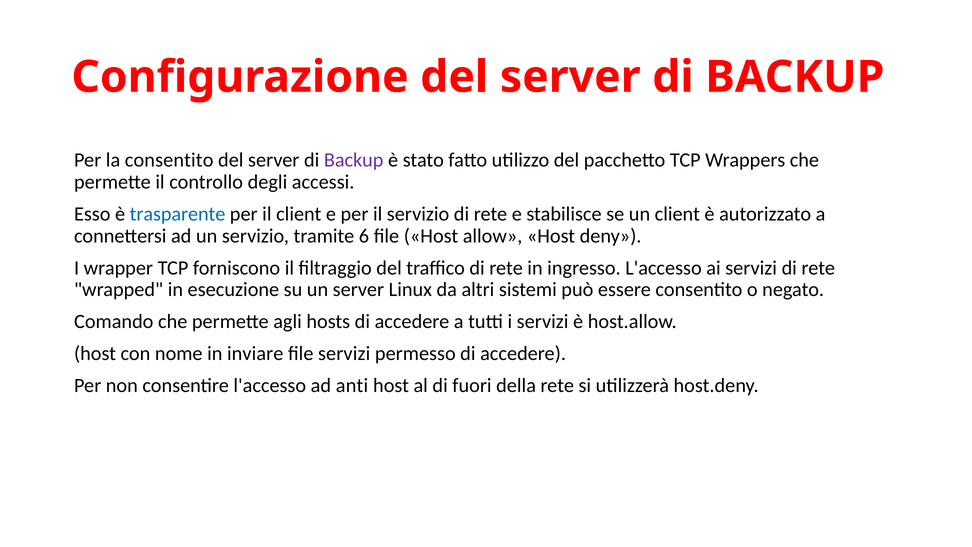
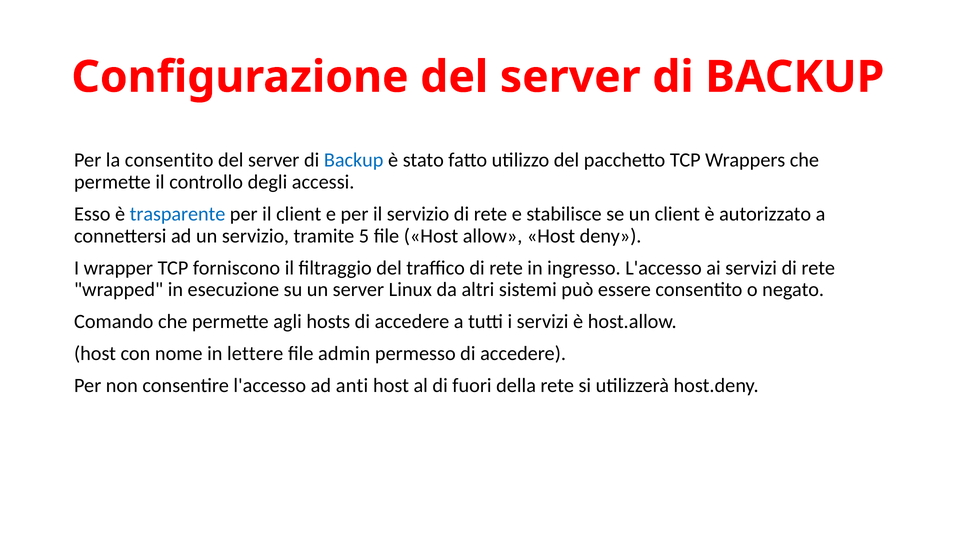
Backup at (354, 160) colour: purple -> blue
6: 6 -> 5
inviare: inviare -> lettere
file servizi: servizi -> admin
